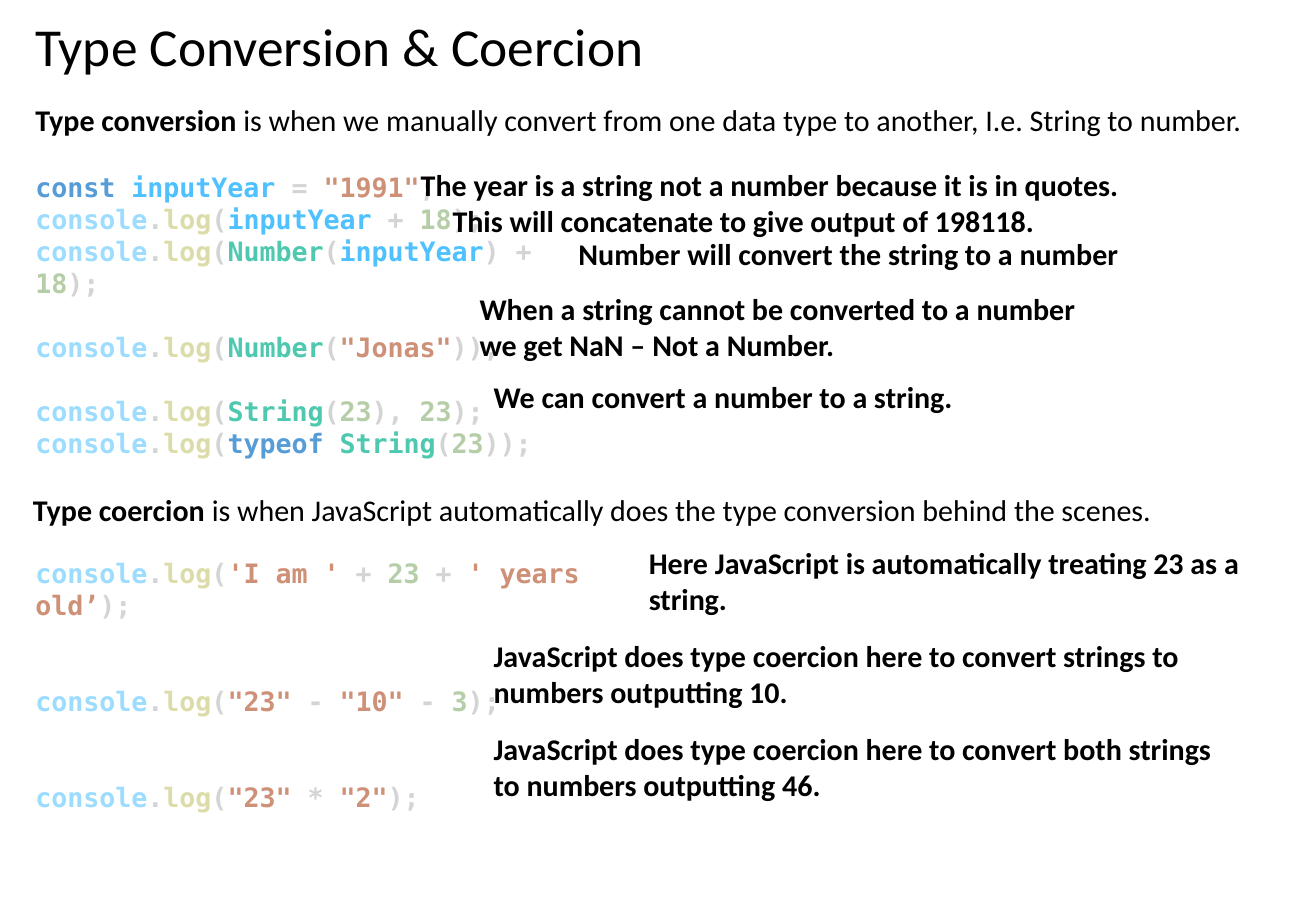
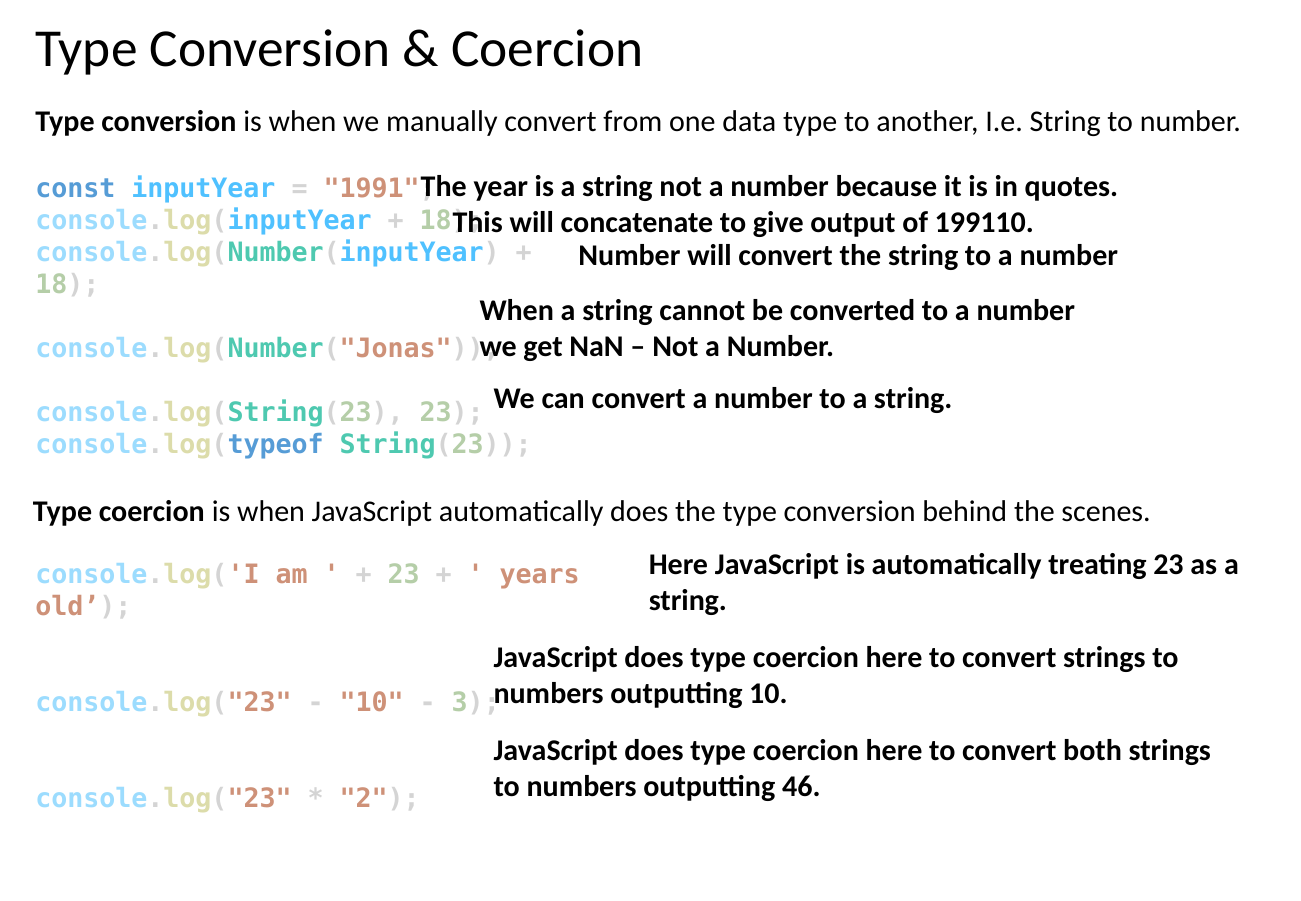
198118: 198118 -> 199110
